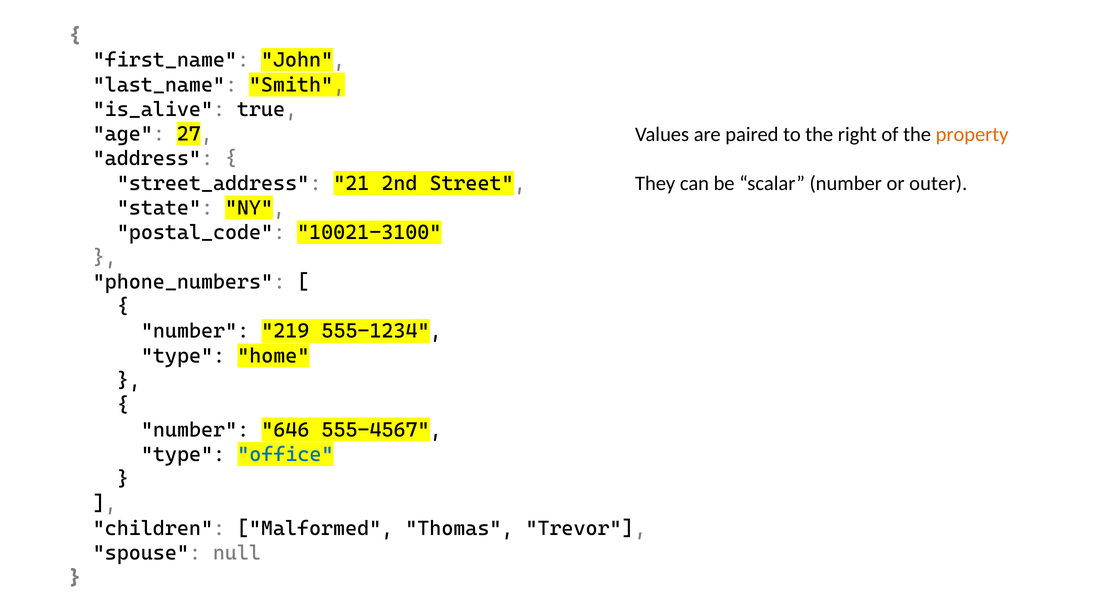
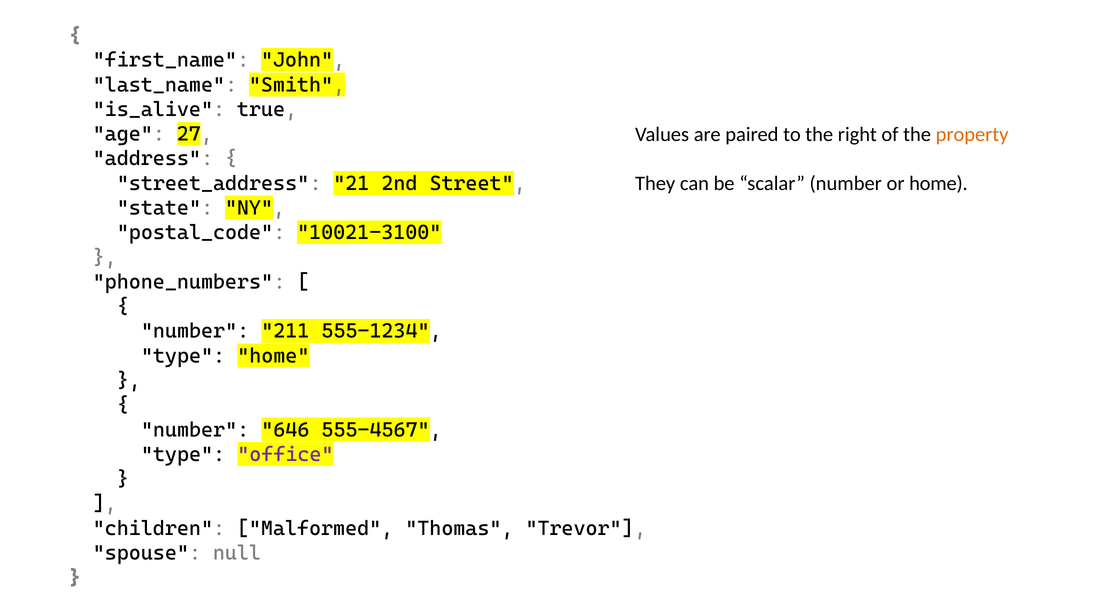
or outer: outer -> home
219: 219 -> 211
office colour: blue -> purple
